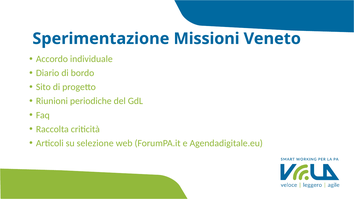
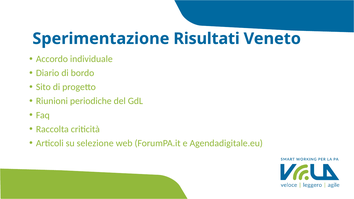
Missioni: Missioni -> Risultati
